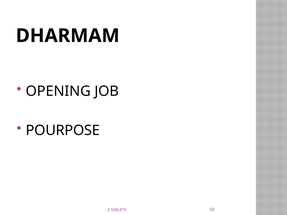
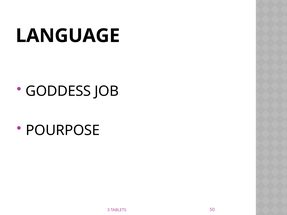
DHARMAM: DHARMAM -> LANGUAGE
OPENING: OPENING -> GODDESS
